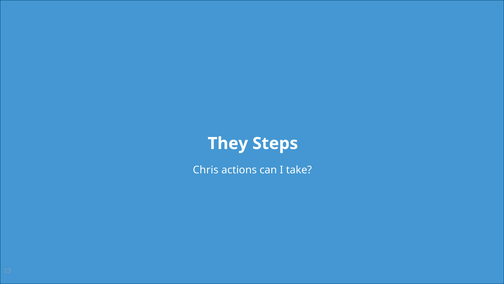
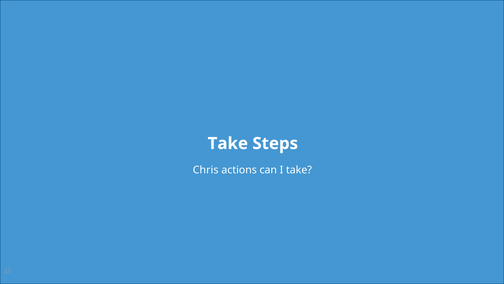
They at (228, 143): They -> Take
